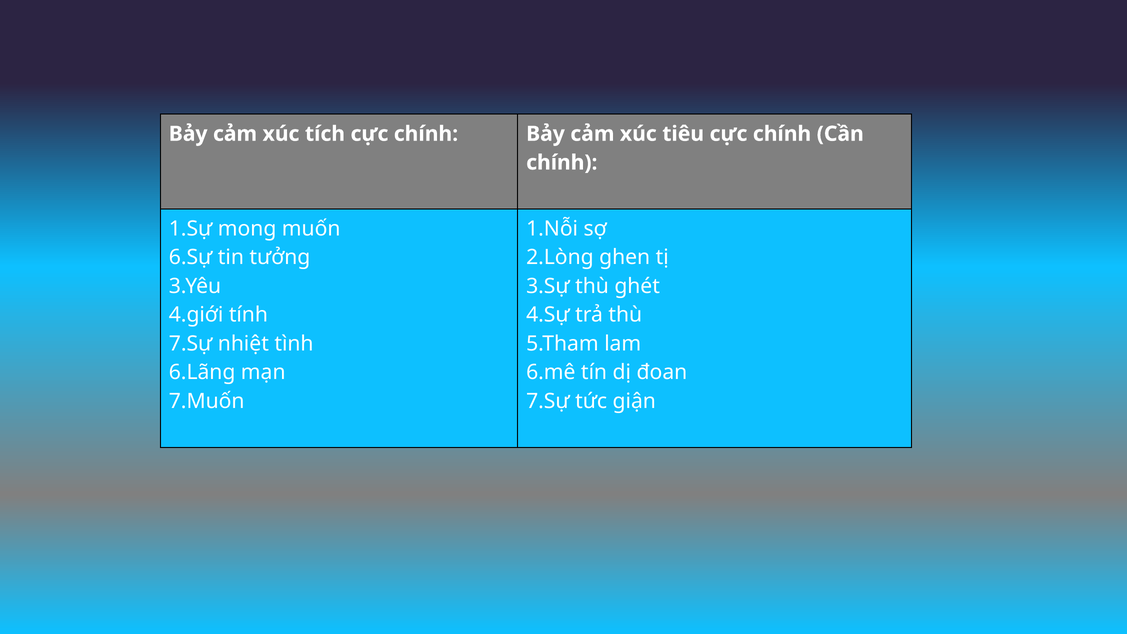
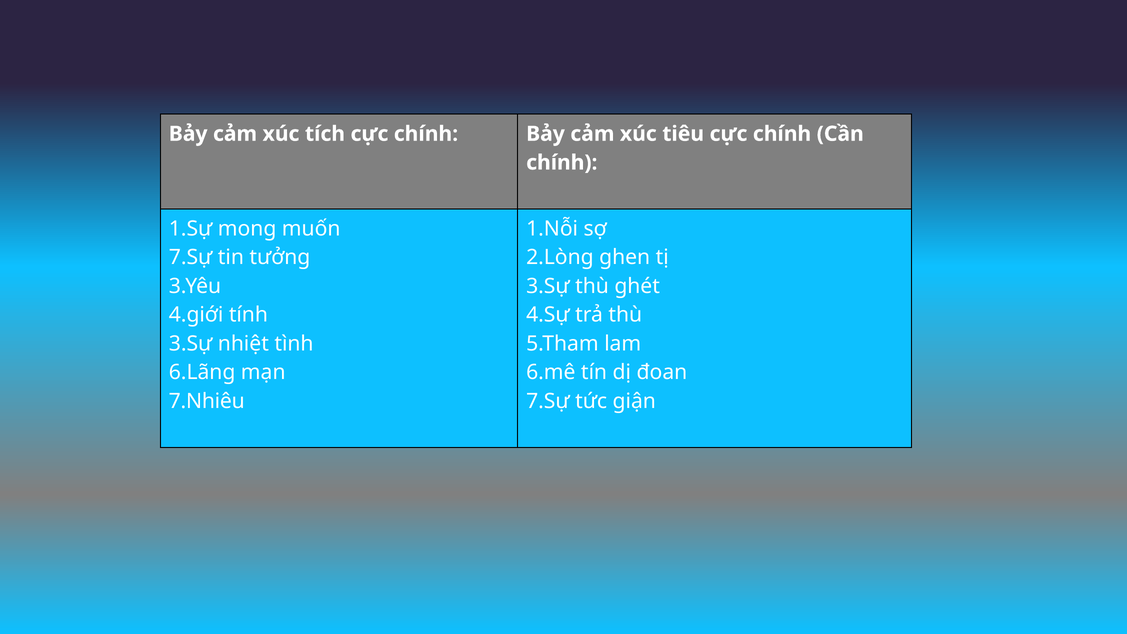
6.Sự at (191, 257): 6.Sự -> 7.Sự
7.Sự at (191, 344): 7.Sự -> 3.Sự
7.Muốn: 7.Muốn -> 7.Nhiêu
